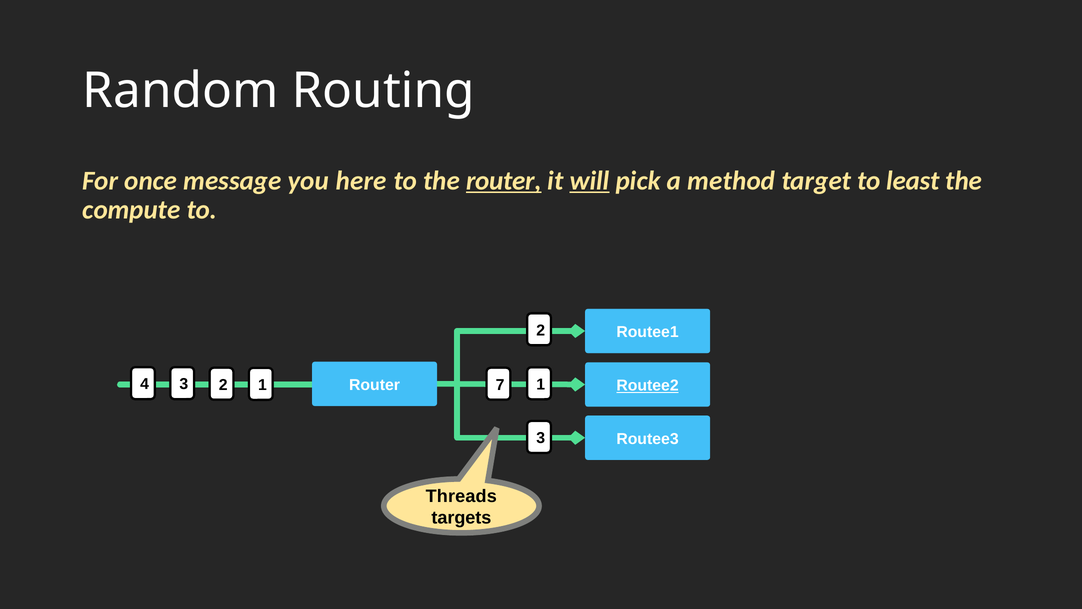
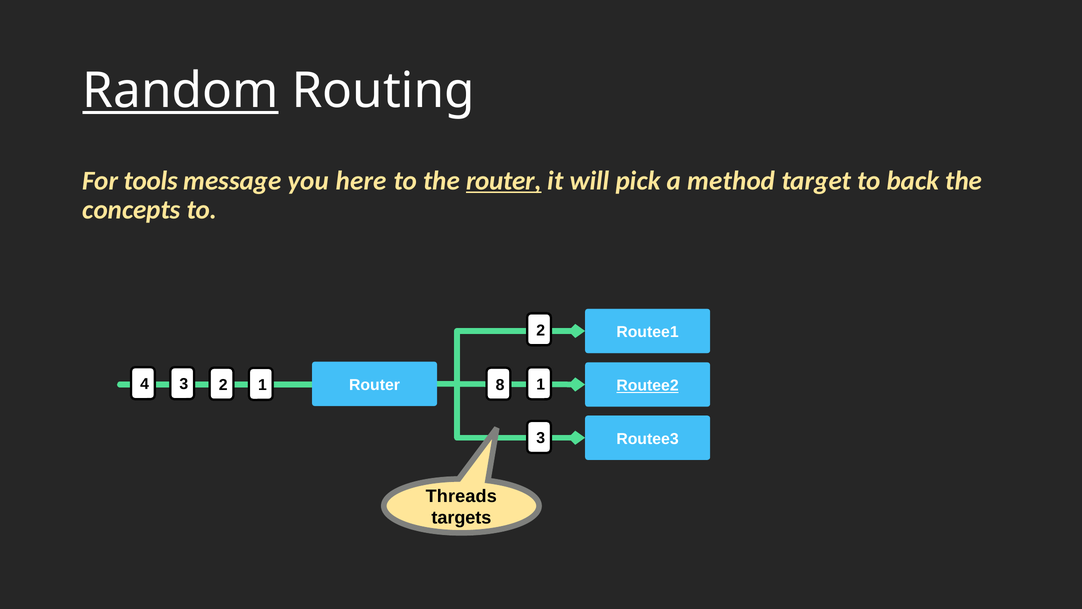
Random underline: none -> present
once: once -> tools
will underline: present -> none
least: least -> back
compute: compute -> concepts
7: 7 -> 8
